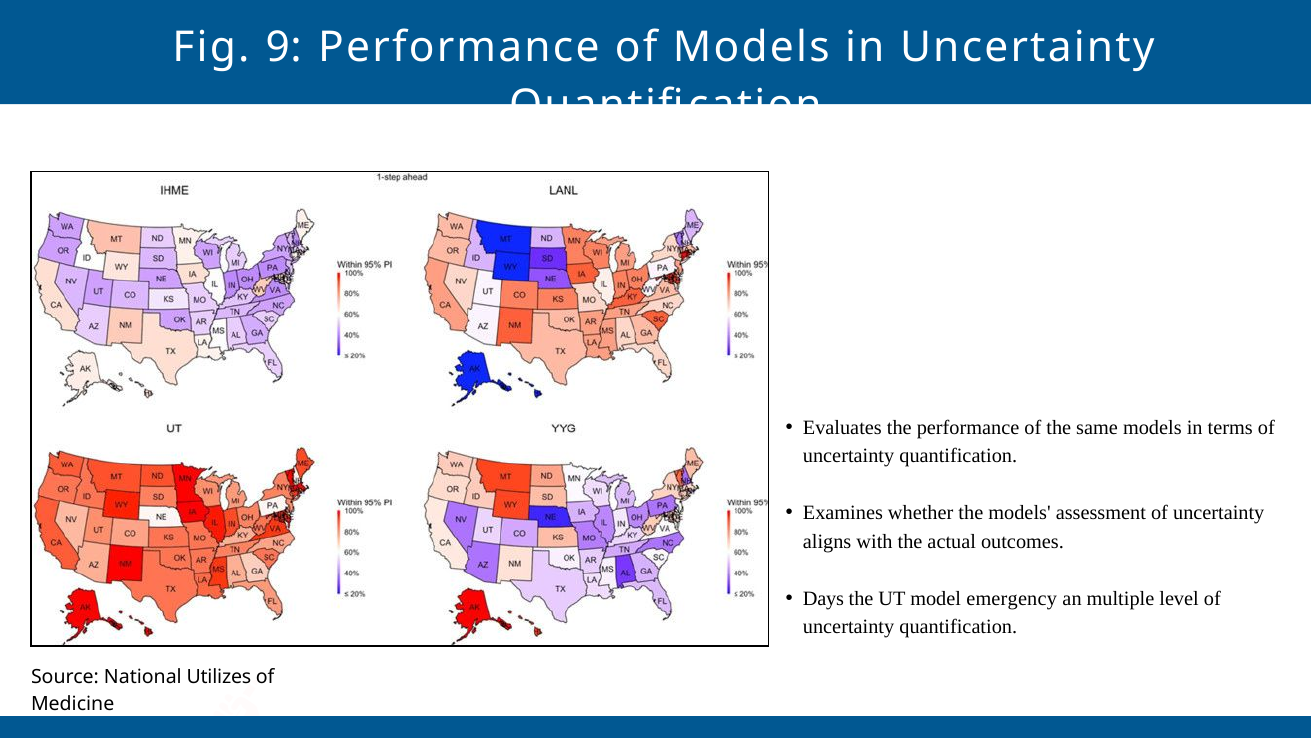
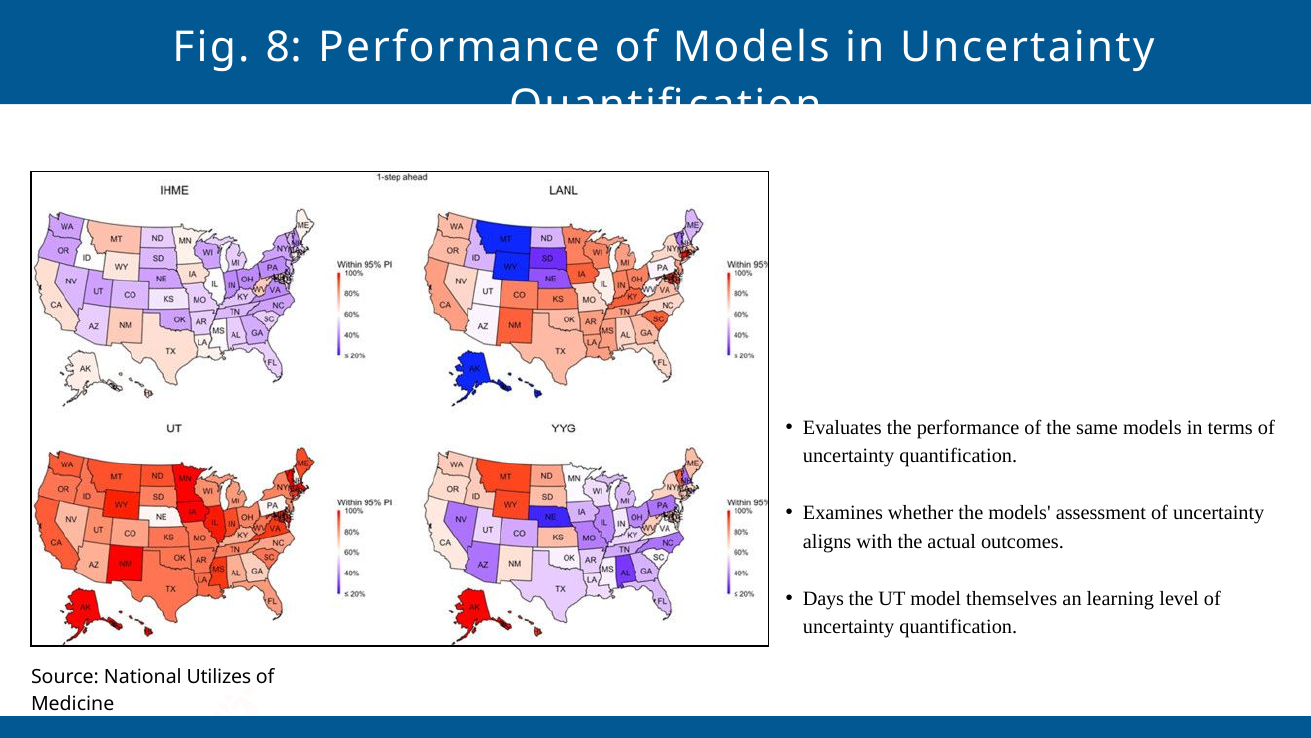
9: 9 -> 8
emergency: emergency -> themselves
multiple: multiple -> learning
